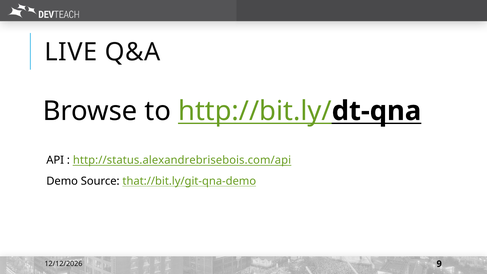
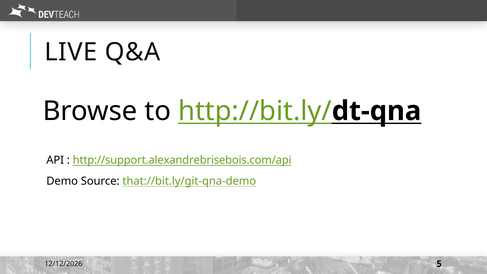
http://status.alexandrebrisebois.com/api: http://status.alexandrebrisebois.com/api -> http://support.alexandrebrisebois.com/api
9: 9 -> 5
